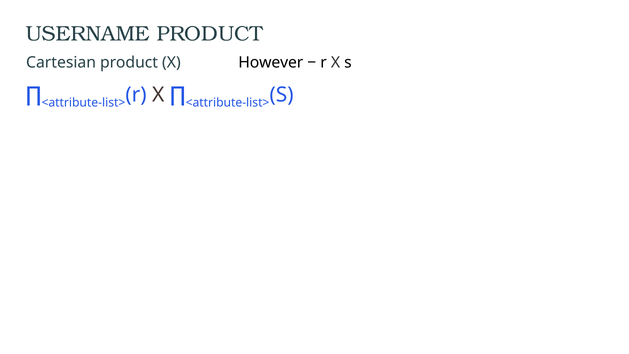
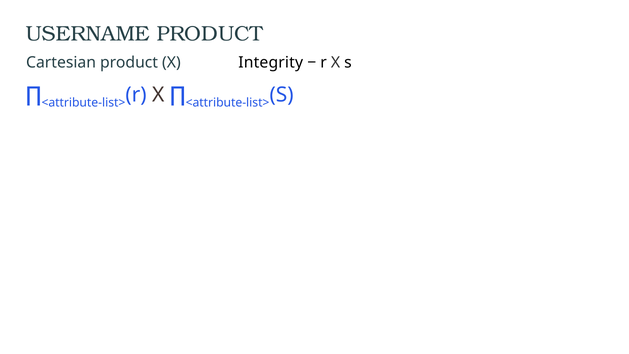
However: However -> Integrity
